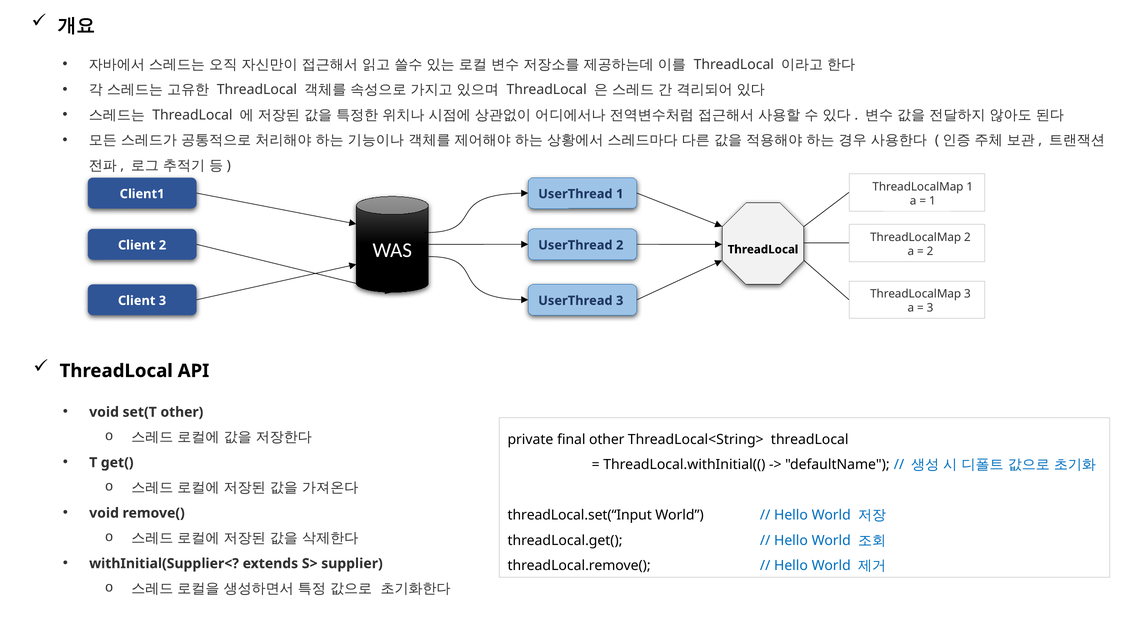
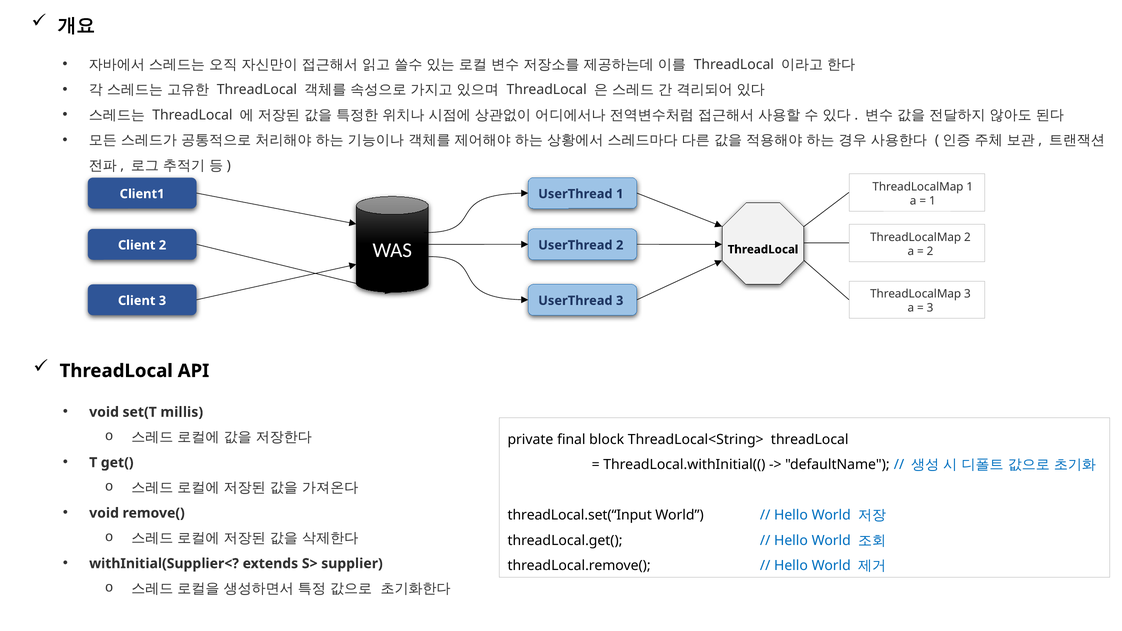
set(T other: other -> millis
final other: other -> block
